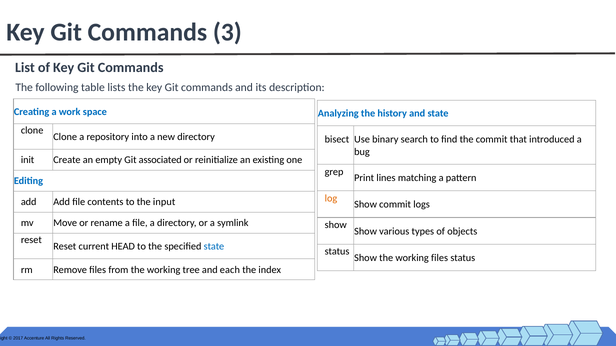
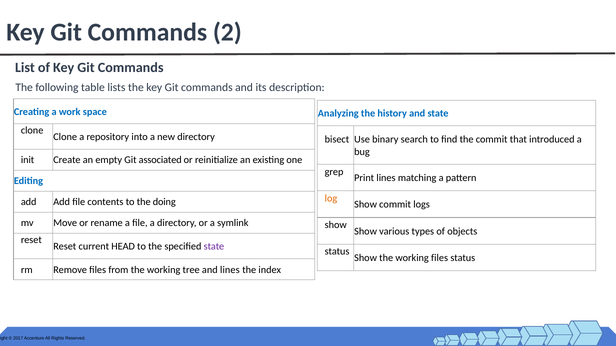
3: 3 -> 2
input: input -> doing
state at (214, 247) colour: blue -> purple
and each: each -> lines
